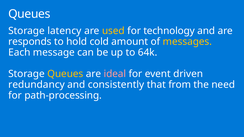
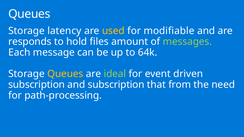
technology: technology -> modifiable
cold: cold -> files
messages colour: yellow -> light green
ideal colour: pink -> light green
redundancy at (37, 85): redundancy -> subscription
and consistently: consistently -> subscription
